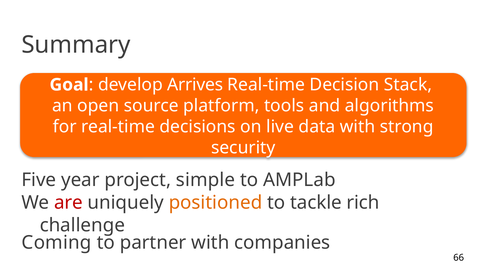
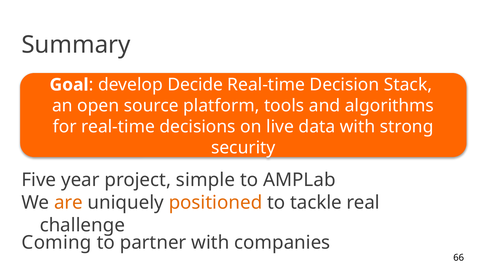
Arrives: Arrives -> Decide
are colour: red -> orange
rich: rich -> real
